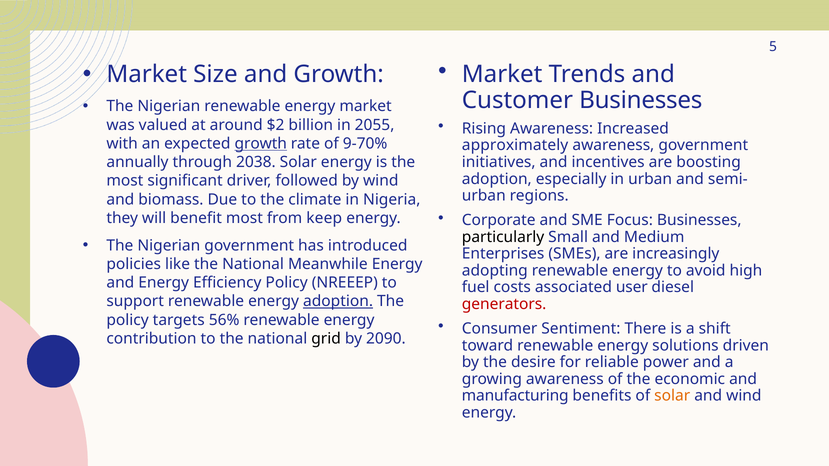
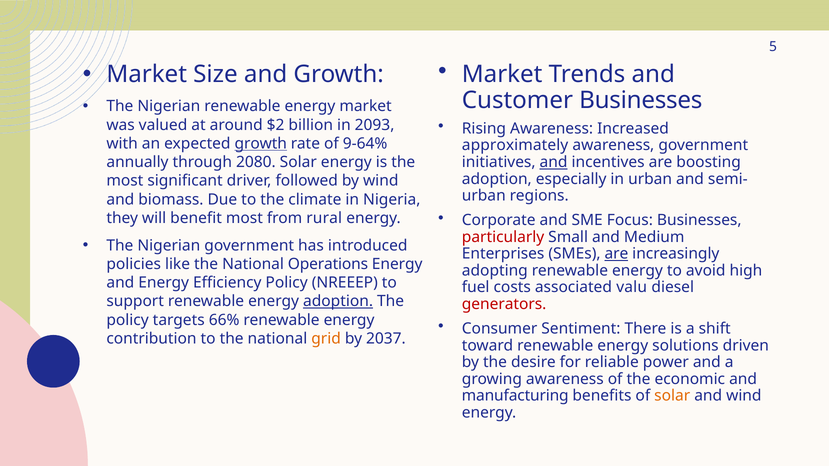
2055: 2055 -> 2093
9-70%: 9-70% -> 9-64%
and at (554, 162) underline: none -> present
2038: 2038 -> 2080
keep: keep -> rural
particularly colour: black -> red
are at (616, 254) underline: none -> present
Meanwhile: Meanwhile -> Operations
user: user -> valu
56%: 56% -> 66%
grid colour: black -> orange
2090: 2090 -> 2037
